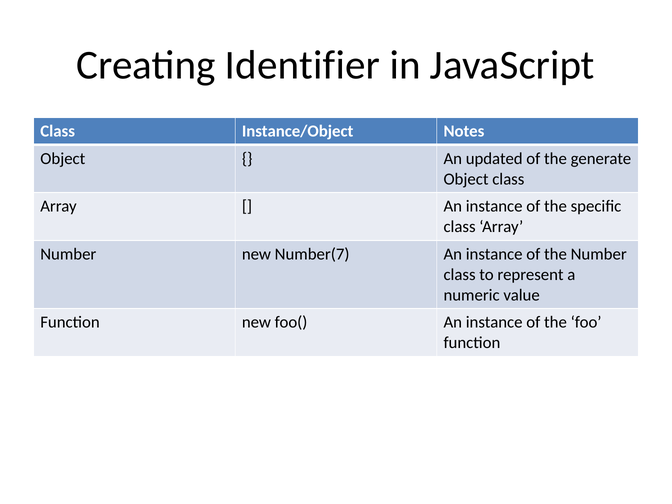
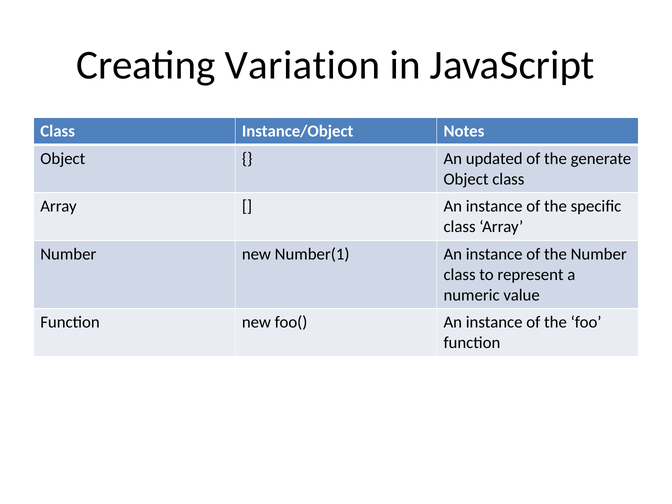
Identifier: Identifier -> Variation
Number(7: Number(7 -> Number(1
